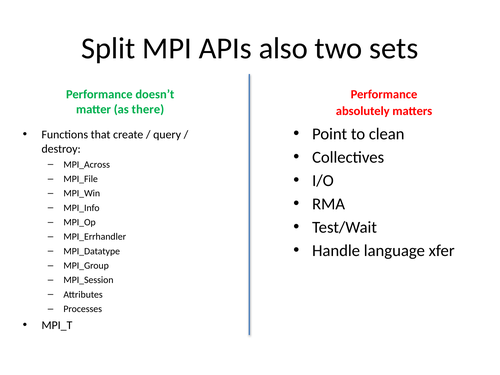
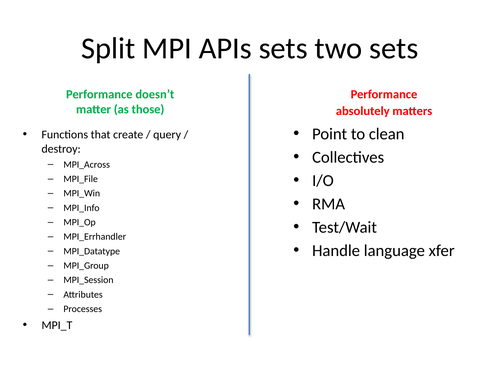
APIs also: also -> sets
there: there -> those
